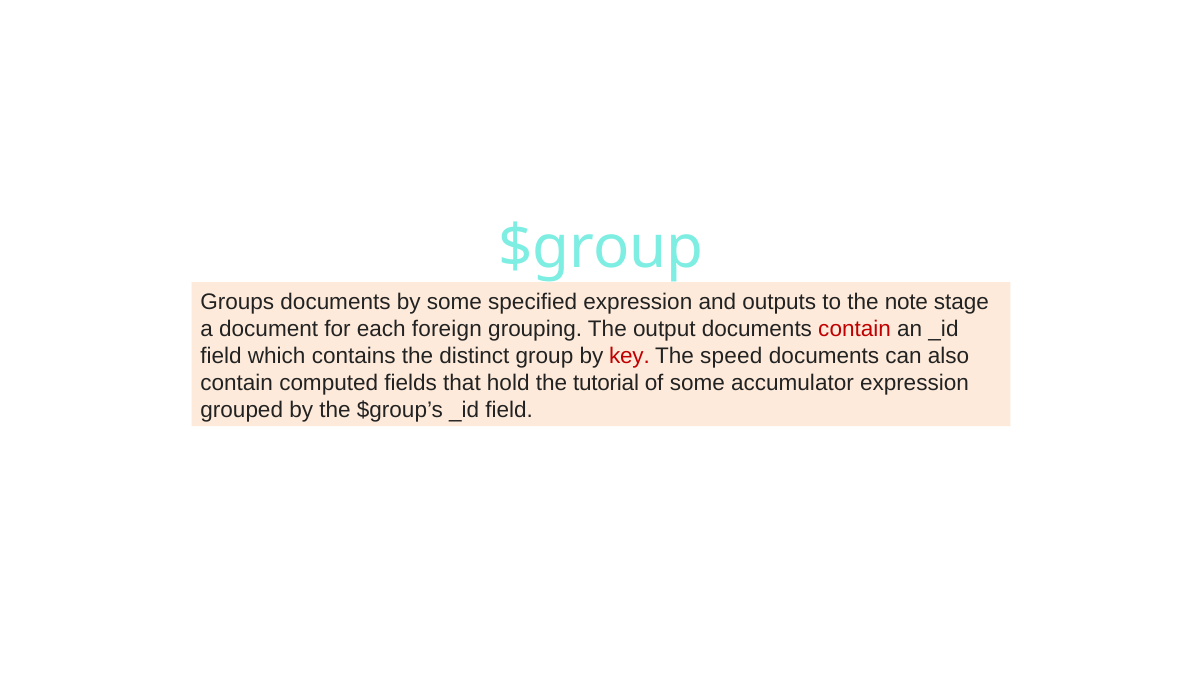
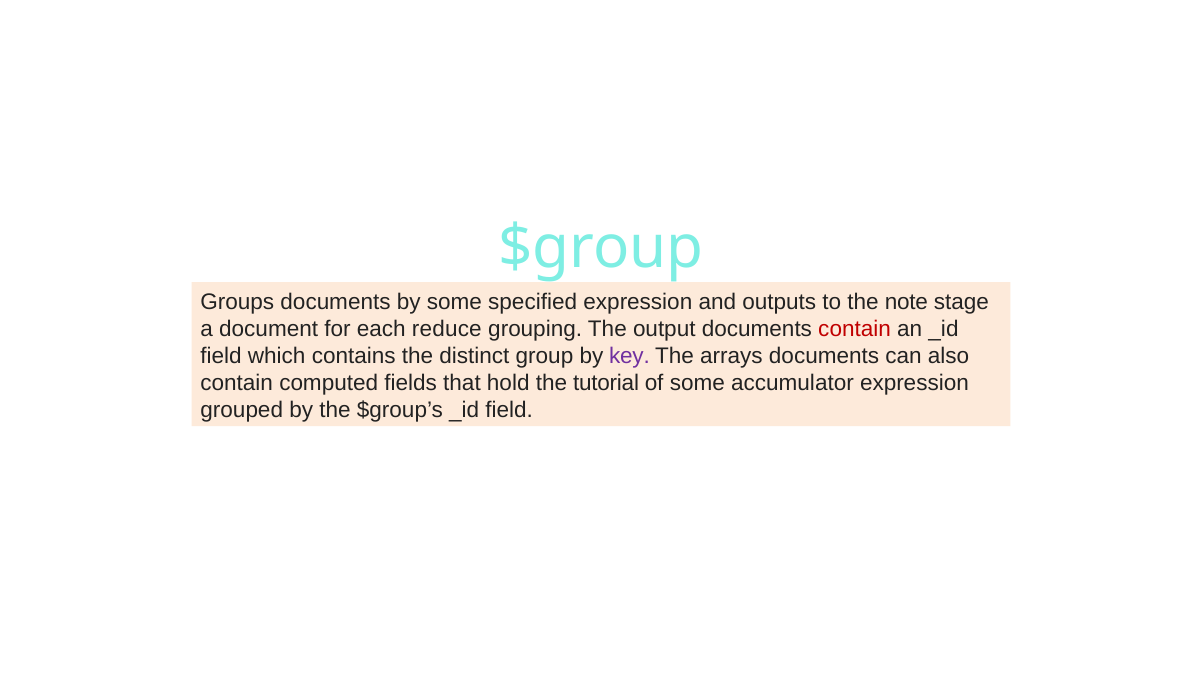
foreign: foreign -> reduce
key colour: red -> purple
speed: speed -> arrays
